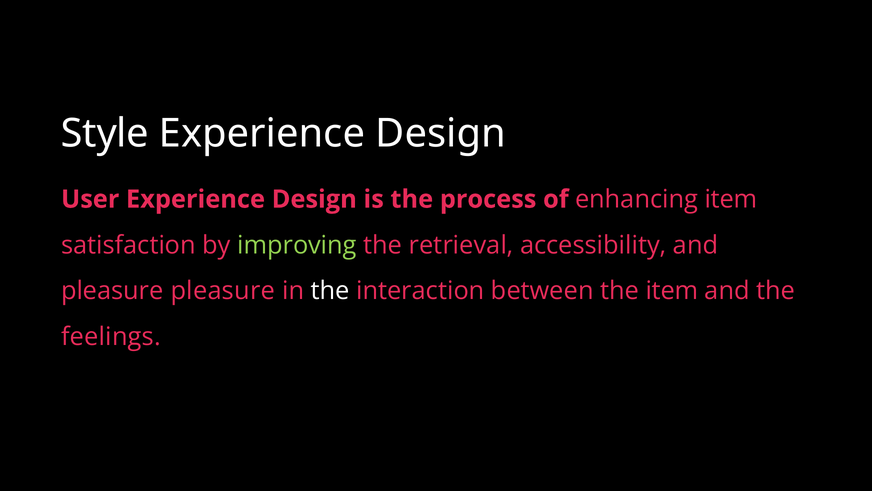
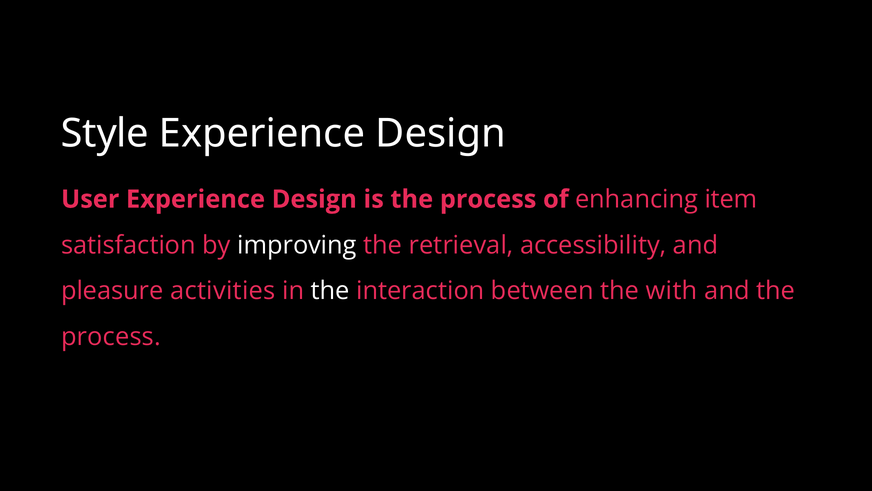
improving colour: light green -> white
pleasure pleasure: pleasure -> activities
the item: item -> with
feelings at (111, 336): feelings -> process
